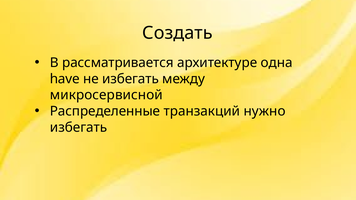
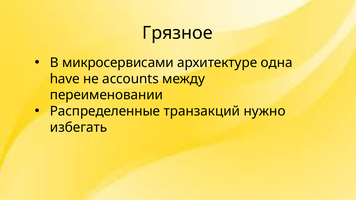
Создать: Создать -> Грязное
рассматривается: рассматривается -> микросервисами
не избегать: избегать -> accounts
микросервисной: микросервисной -> переименовании
